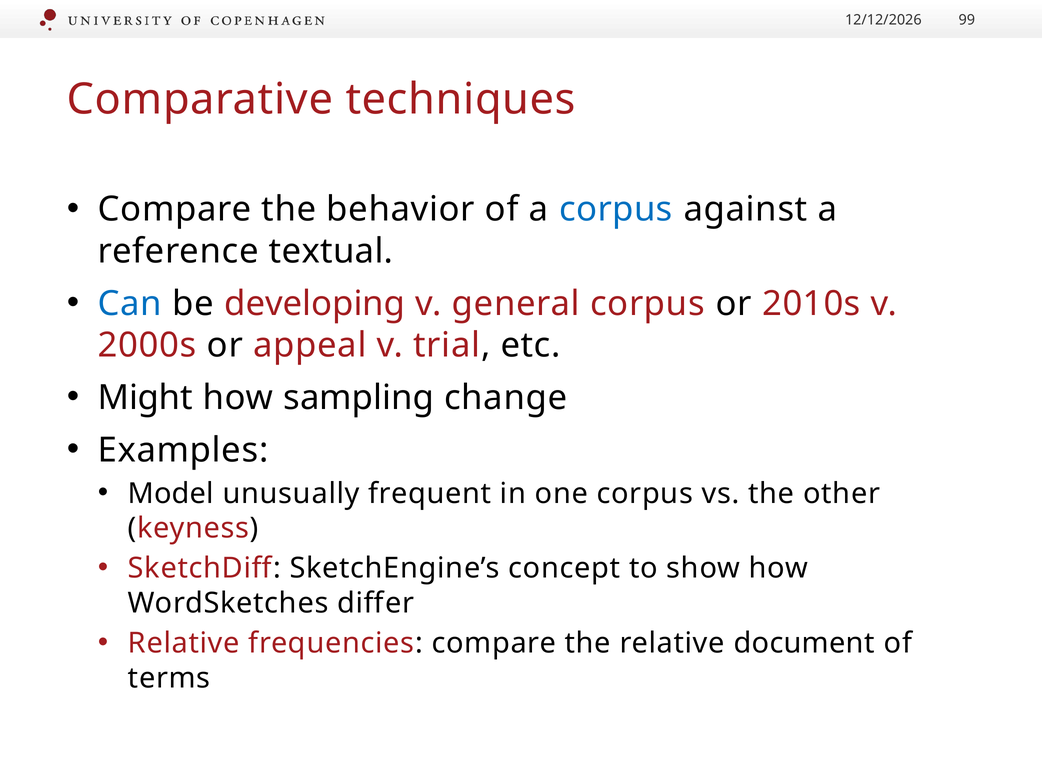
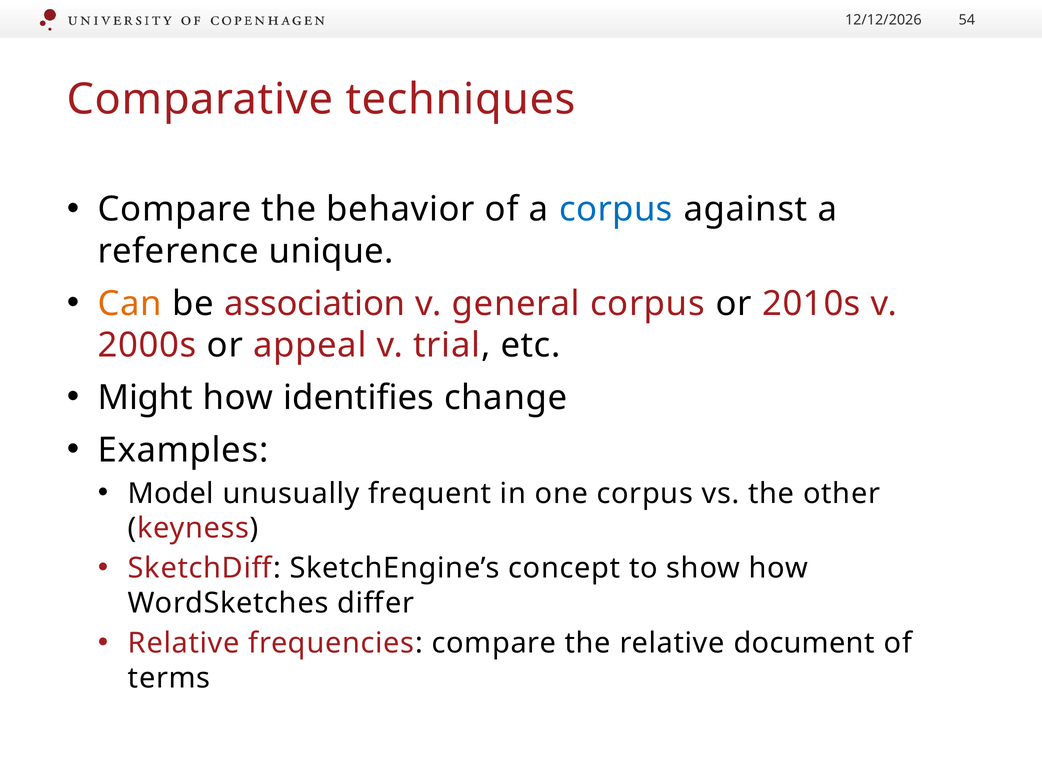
99: 99 -> 54
textual: textual -> unique
Can colour: blue -> orange
developing: developing -> association
sampling: sampling -> identifies
